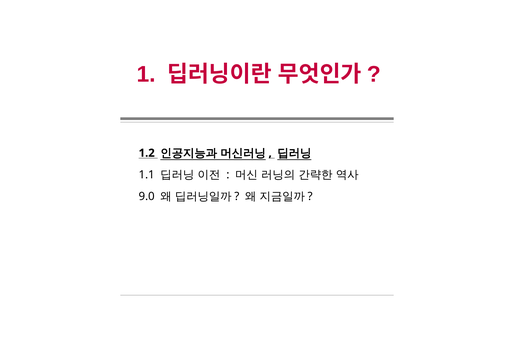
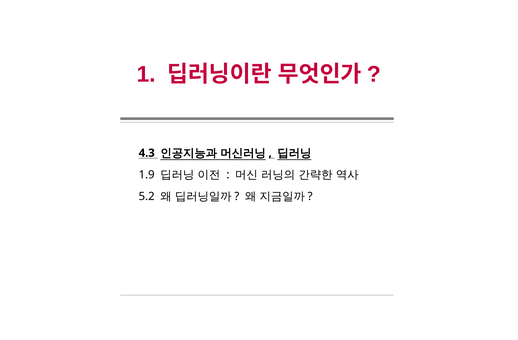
1.2: 1.2 -> 4.3
1.1: 1.1 -> 1.9
9.0: 9.0 -> 5.2
